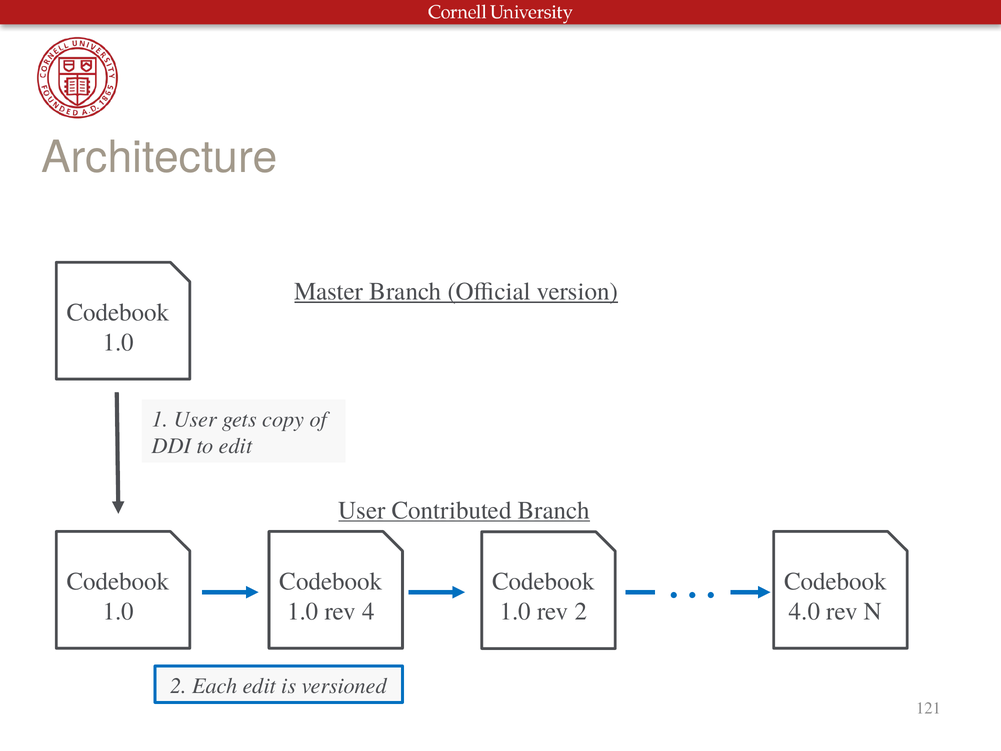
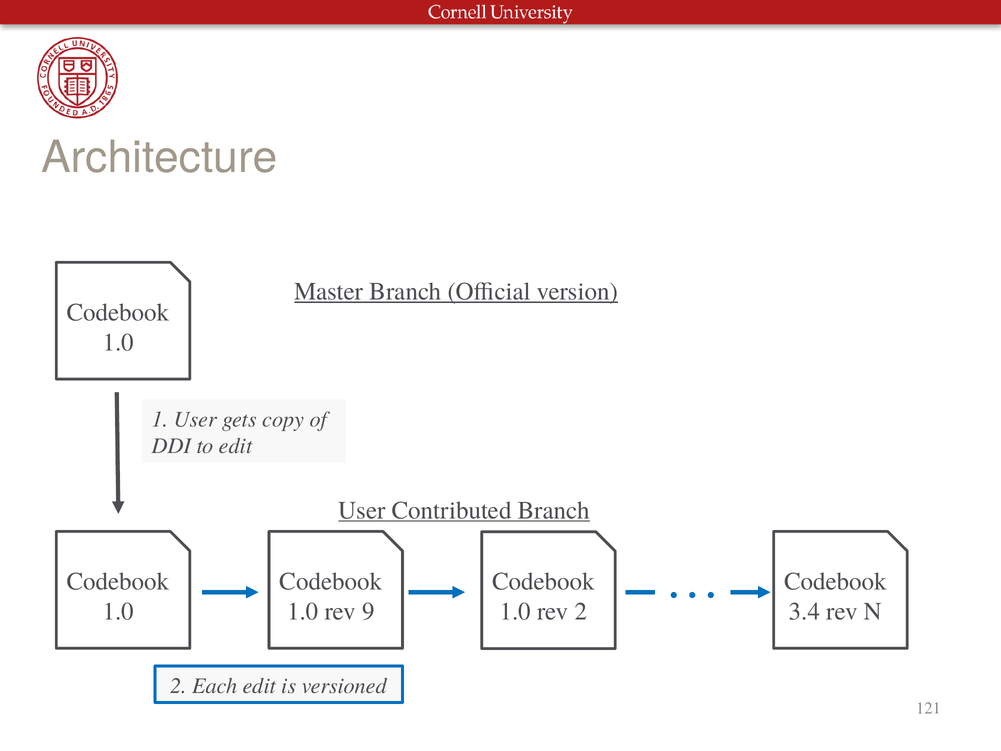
4: 4 -> 9
4.0: 4.0 -> 3.4
